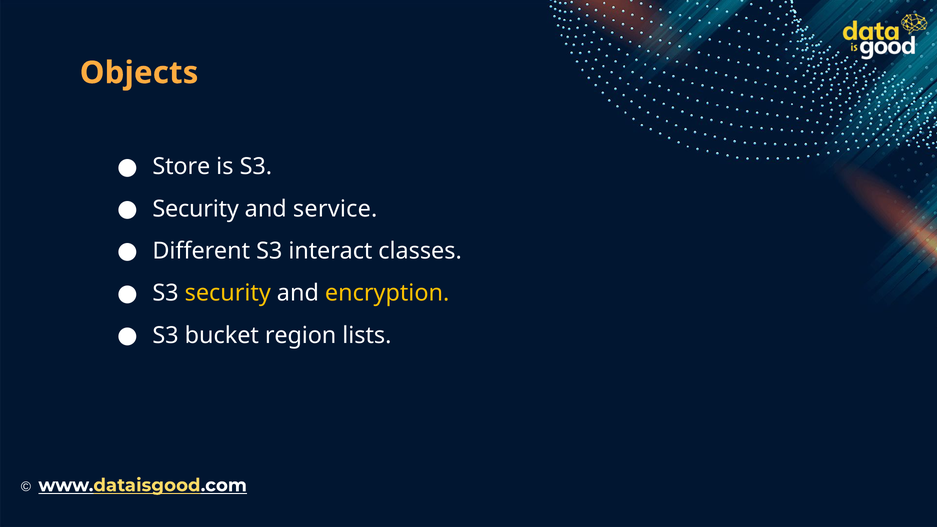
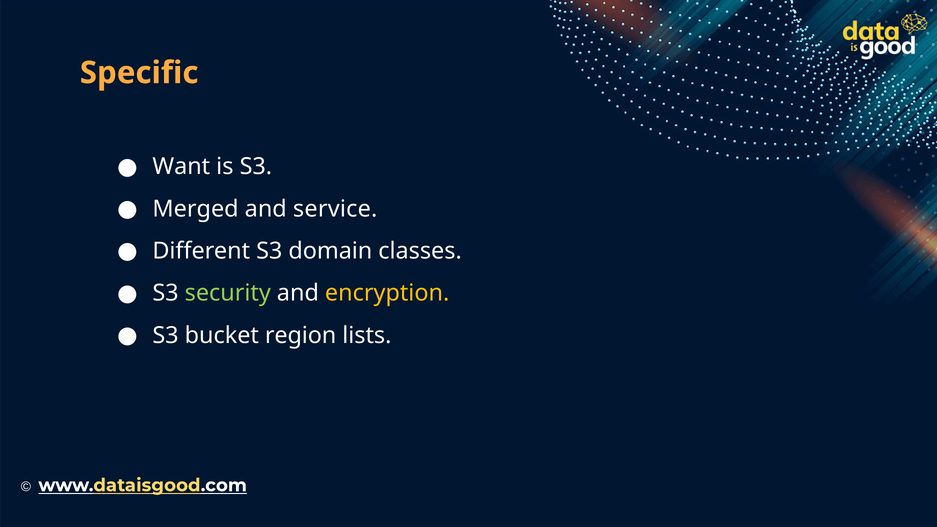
Objects: Objects -> Specific
Store: Store -> Want
Security at (196, 209): Security -> Merged
interact: interact -> domain
security at (228, 293) colour: yellow -> light green
